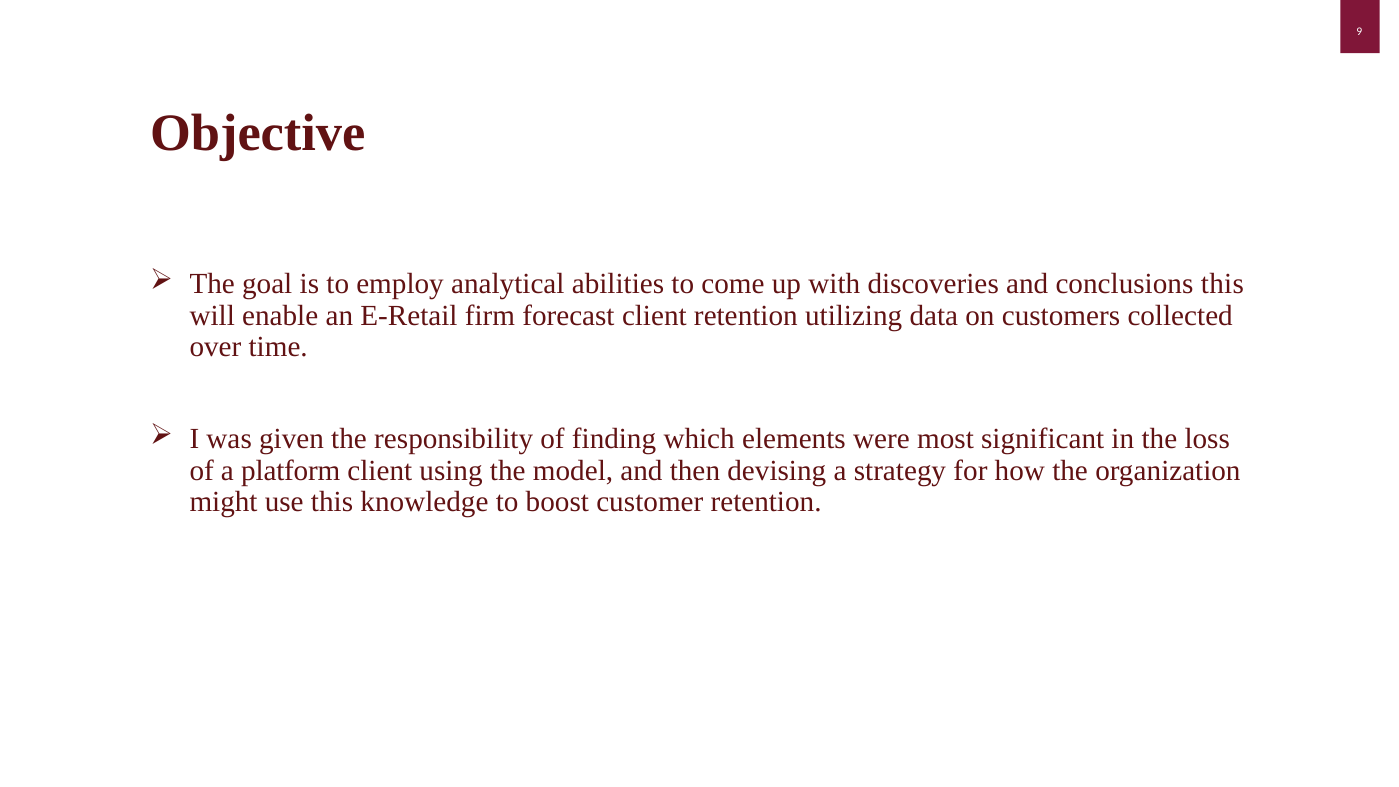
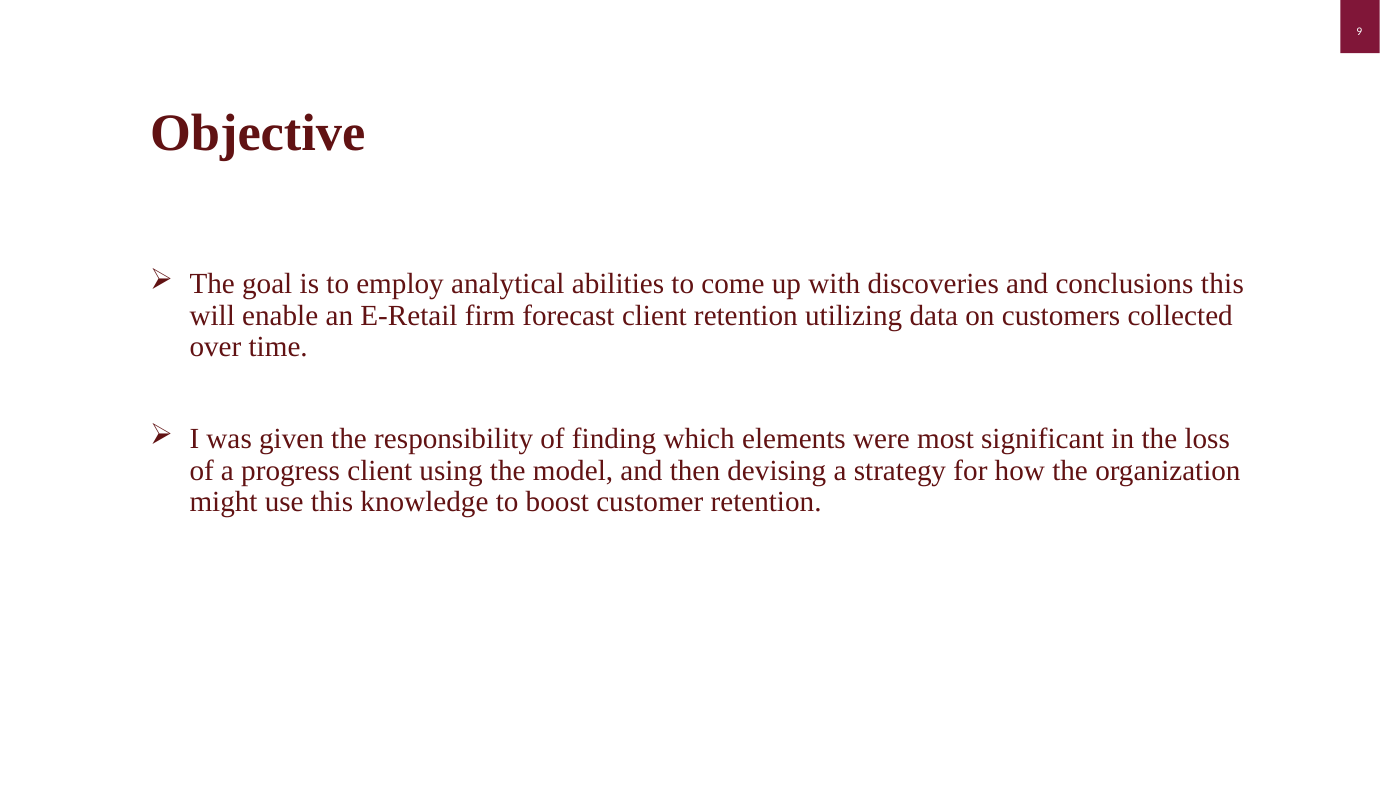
platform: platform -> progress
